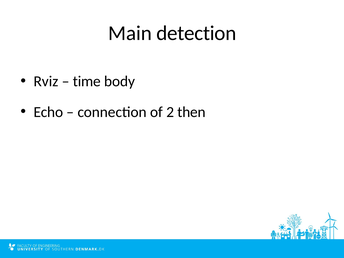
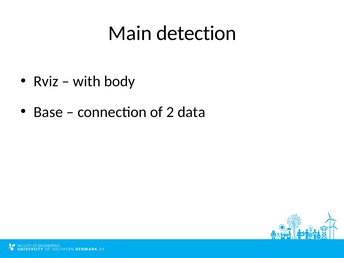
time: time -> with
Echo: Echo -> Base
then: then -> data
